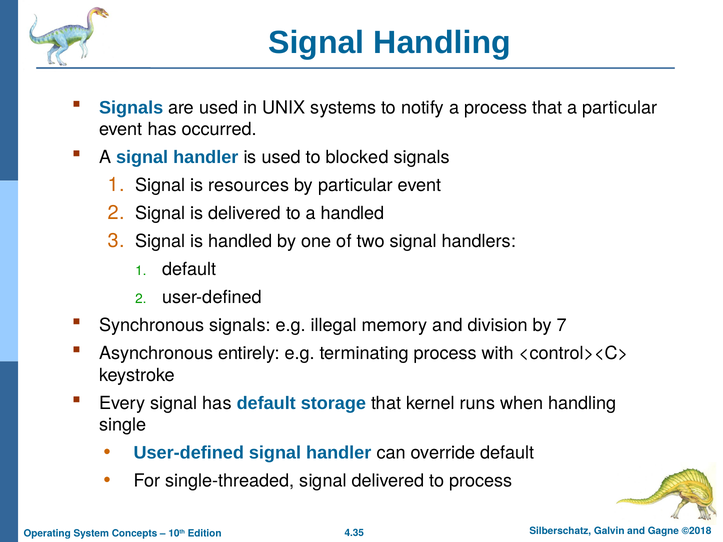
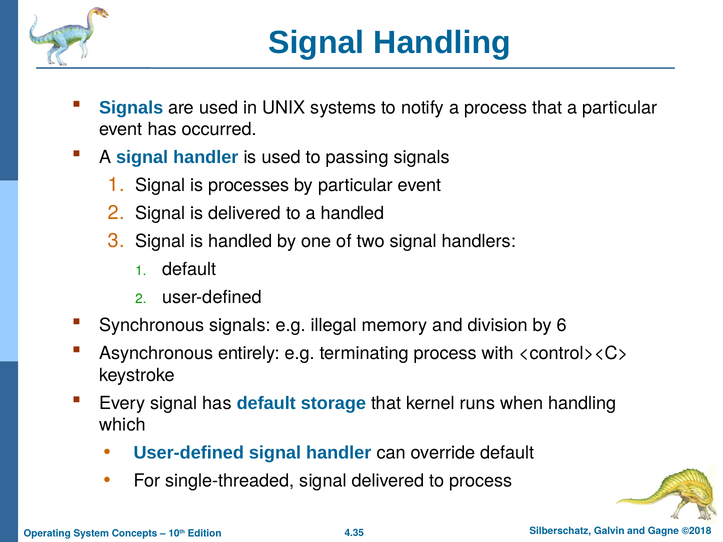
blocked: blocked -> passing
resources: resources -> processes
7: 7 -> 6
single: single -> which
